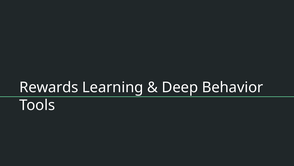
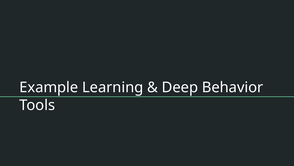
Rewards: Rewards -> Example
